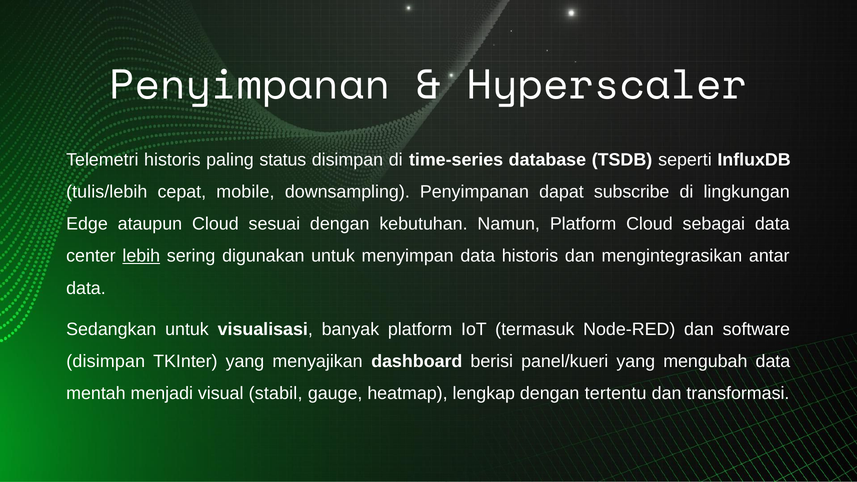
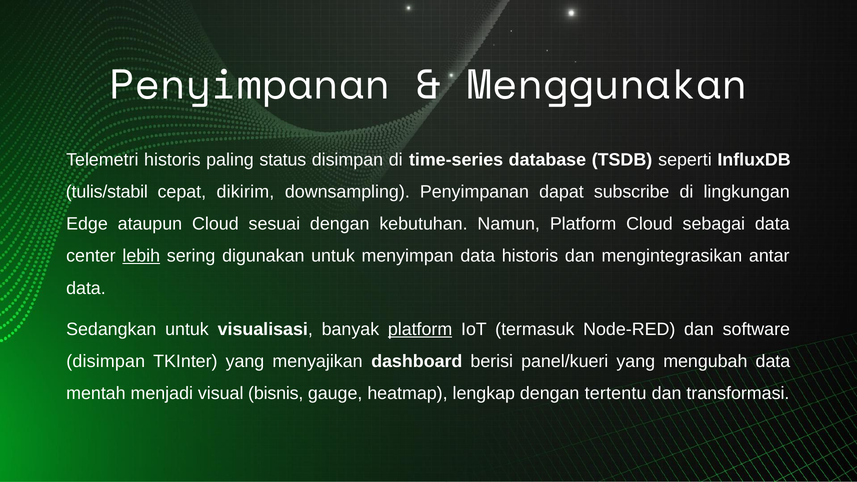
Hyperscaler: Hyperscaler -> Menggunakan
tulis/lebih: tulis/lebih -> tulis/stabil
mobile: mobile -> dikirim
platform at (420, 329) underline: none -> present
stabil: stabil -> bisnis
